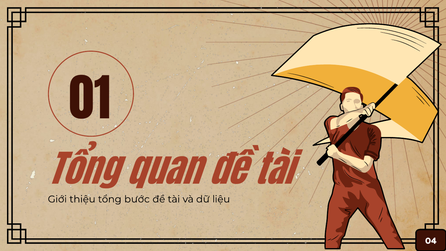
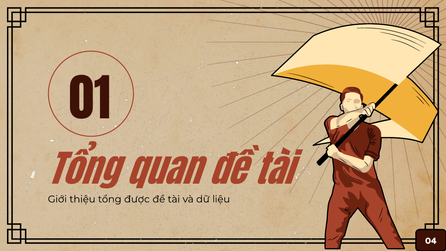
bước: bước -> được
